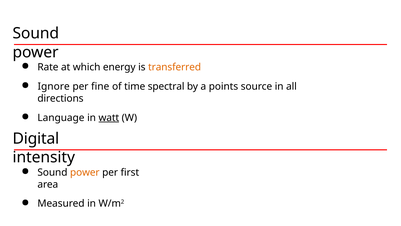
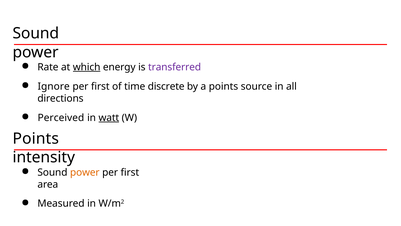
which underline: none -> present
transferred colour: orange -> purple
fine at (100, 86): fine -> first
spectral: spectral -> discrete
Language: Language -> Perceived
Digital at (36, 138): Digital -> Points
